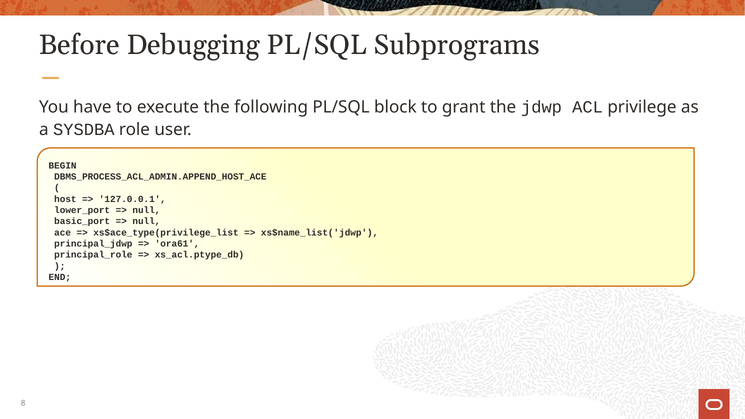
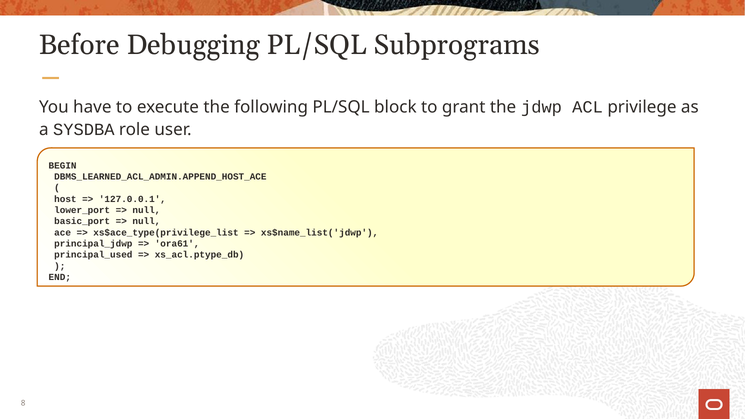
DBMS_PROCESS_ACL_ADMIN.APPEND_HOST_ACE: DBMS_PROCESS_ACL_ADMIN.APPEND_HOST_ACE -> DBMS_LEARNED_ACL_ADMIN.APPEND_HOST_ACE
principal_role: principal_role -> principal_used
